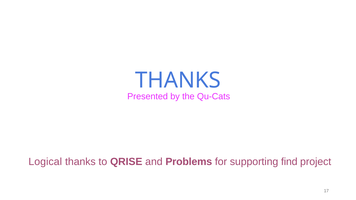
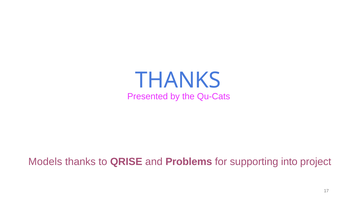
Logical: Logical -> Models
find: find -> into
